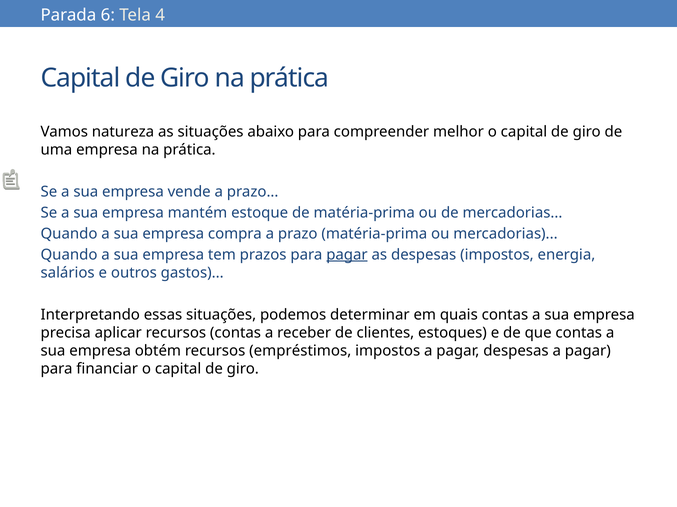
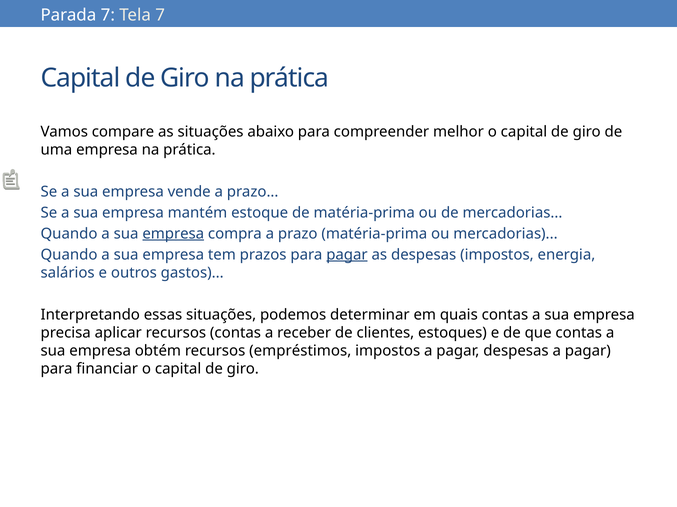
Parada 6: 6 -> 7
Tela 4: 4 -> 7
natureza: natureza -> compare
empresa at (173, 234) underline: none -> present
